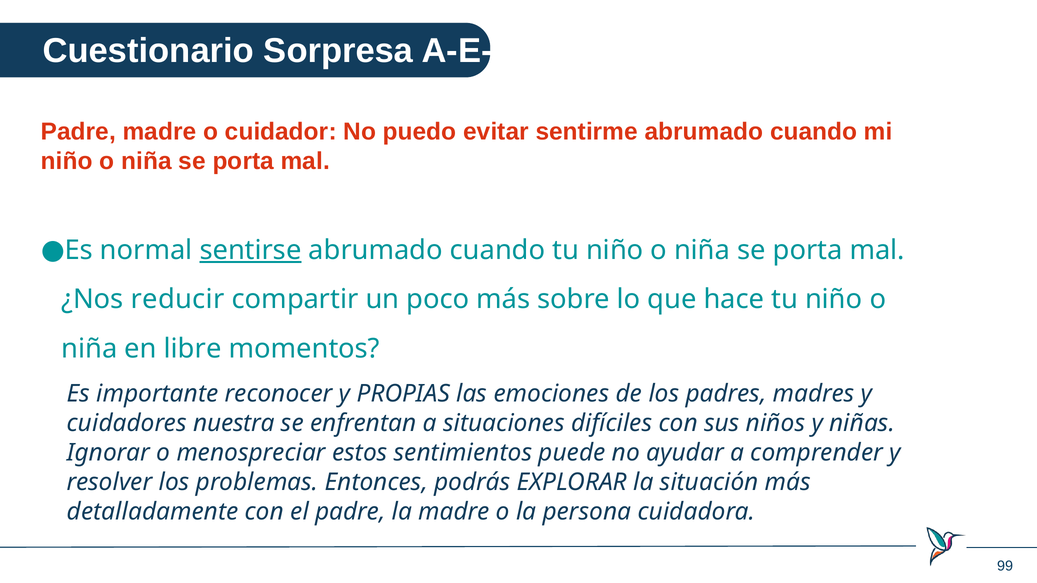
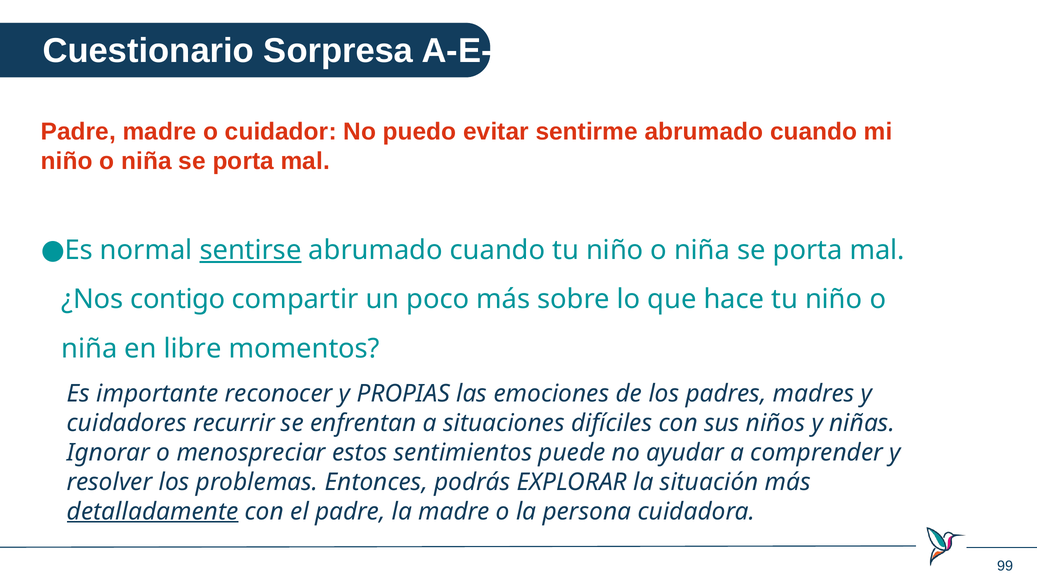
reducir: reducir -> contigo
nuestra: nuestra -> recurrir
detalladamente underline: none -> present
